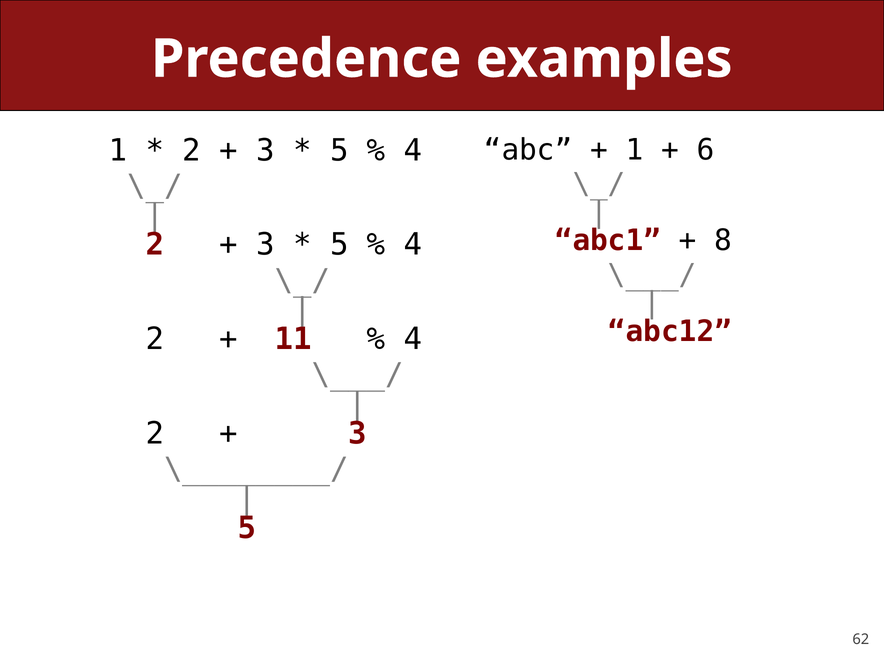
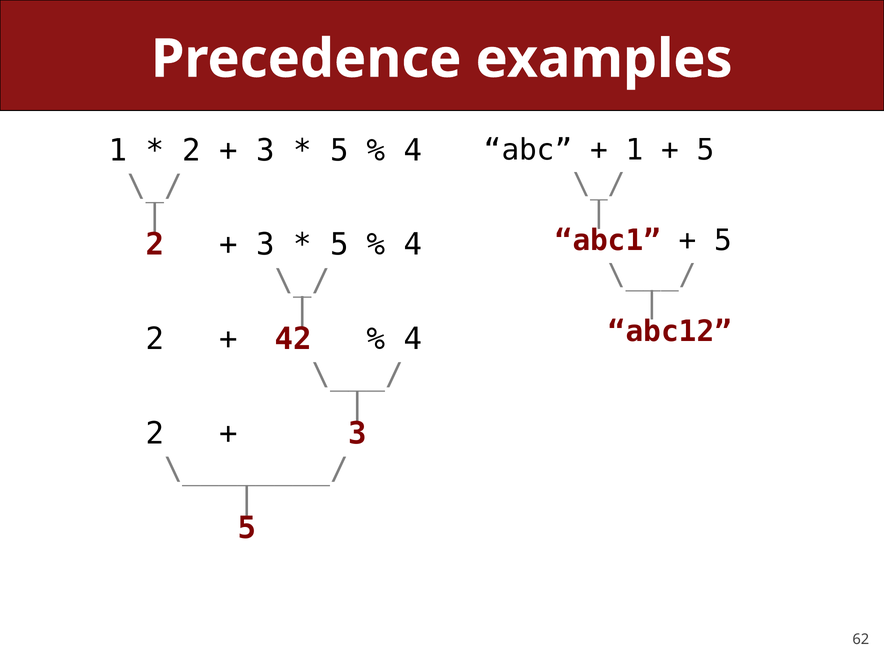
6 at (705, 150): 6 -> 5
8 at (723, 241): 8 -> 5
11: 11 -> 42
